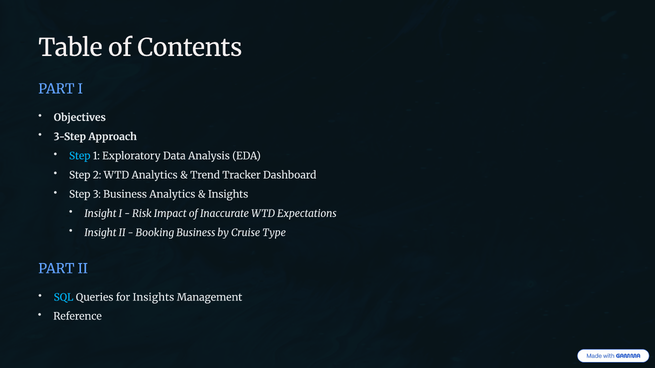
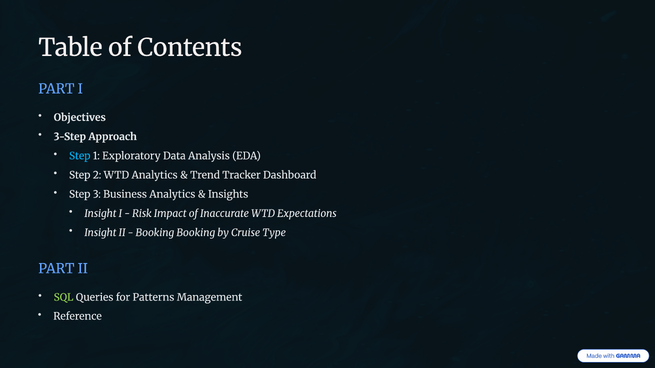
Booking Business: Business -> Booking
SQL colour: light blue -> light green
for Insights: Insights -> Patterns
